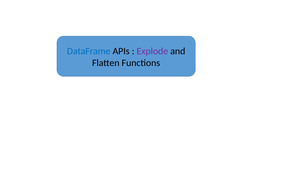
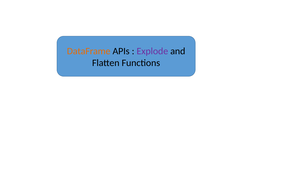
DataFrame colour: blue -> orange
